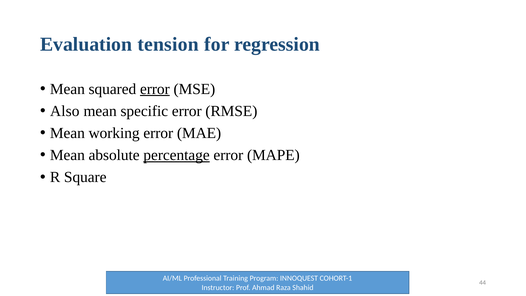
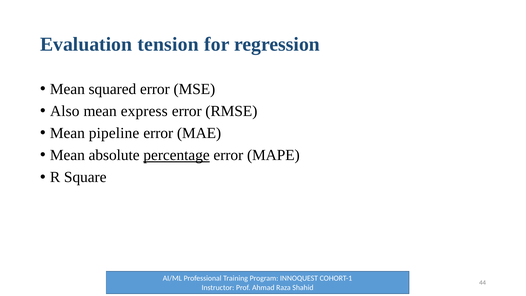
error at (155, 89) underline: present -> none
specific: specific -> express
working: working -> pipeline
